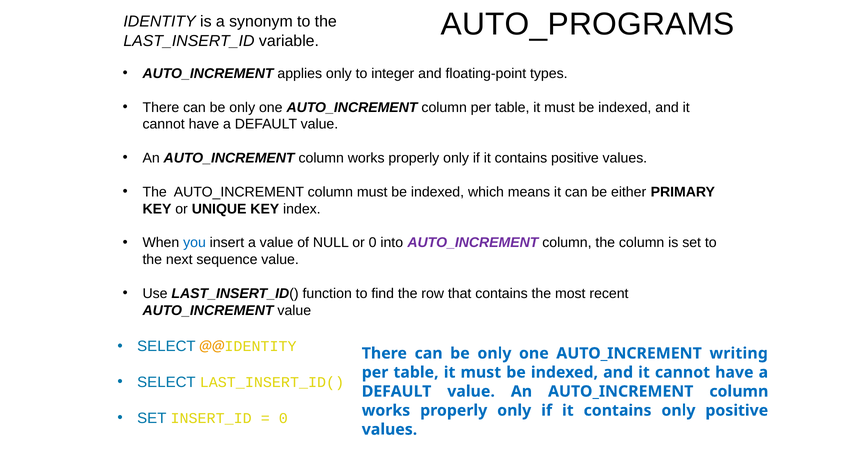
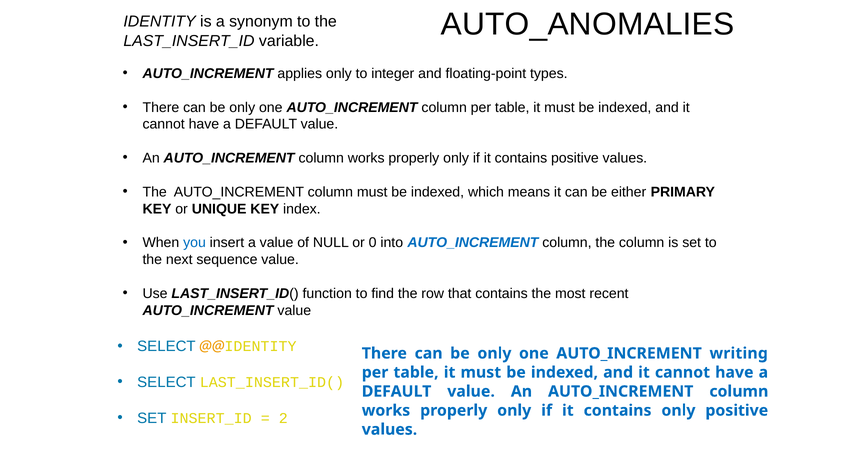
AUTO_PROGRAMS: AUTO_PROGRAMS -> AUTO_ANOMALIES
AUTO_INCREMENT at (473, 243) colour: purple -> blue
0 at (283, 419): 0 -> 2
